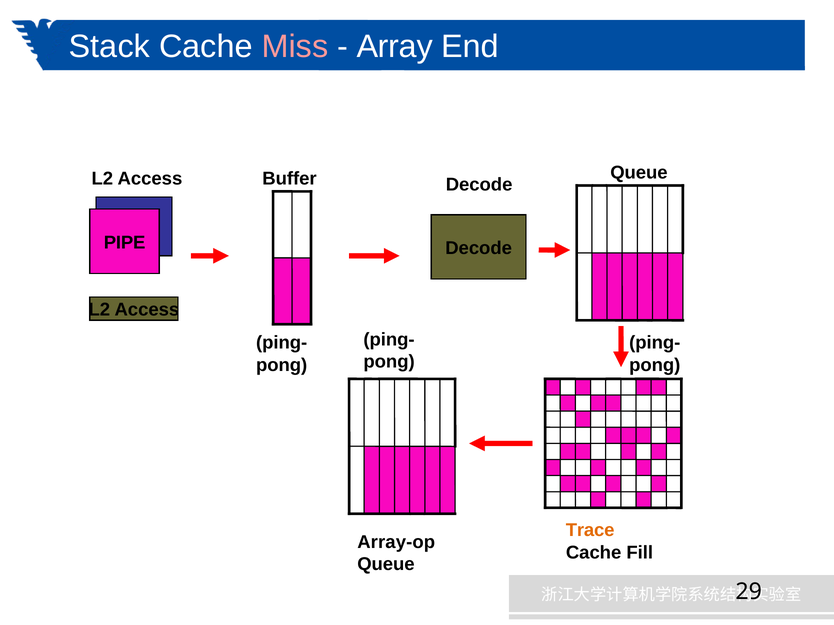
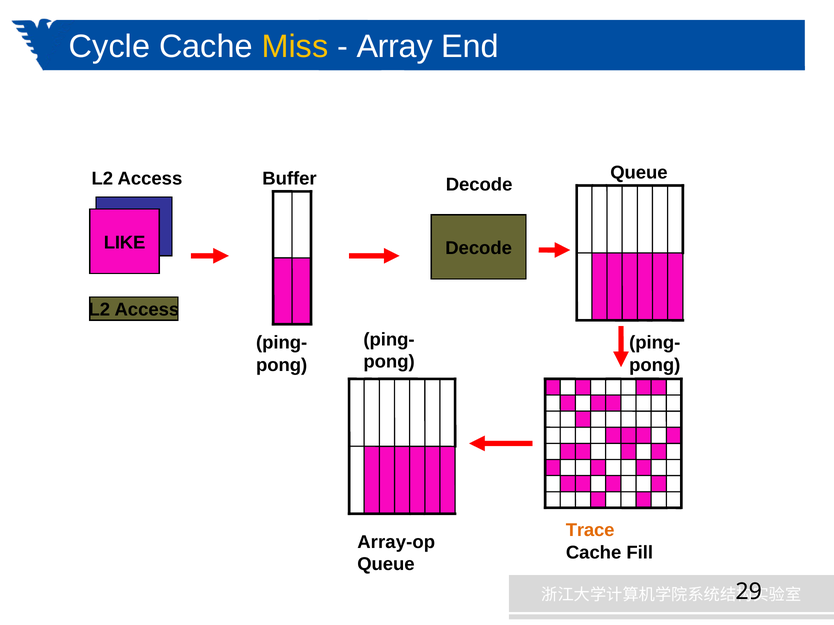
Stack: Stack -> Cycle
Miss colour: pink -> yellow
PIPE: PIPE -> LIKE
